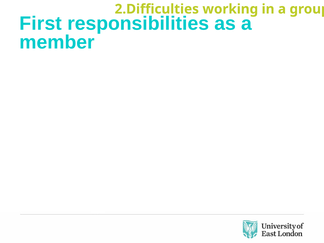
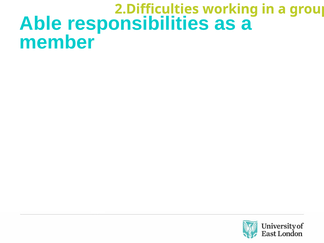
First: First -> Able
